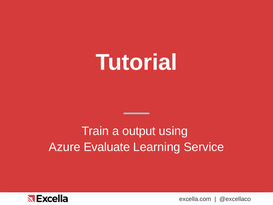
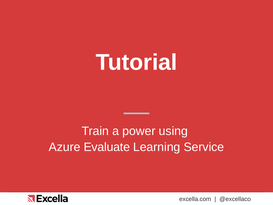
output: output -> power
